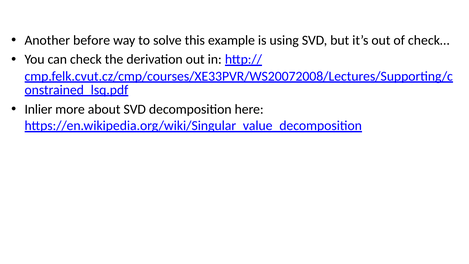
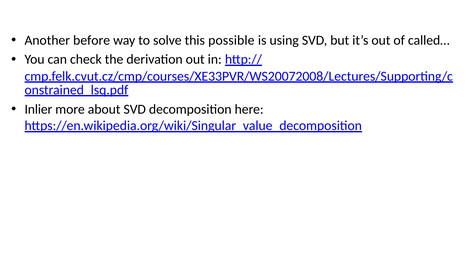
example: example -> possible
check…: check… -> called…
